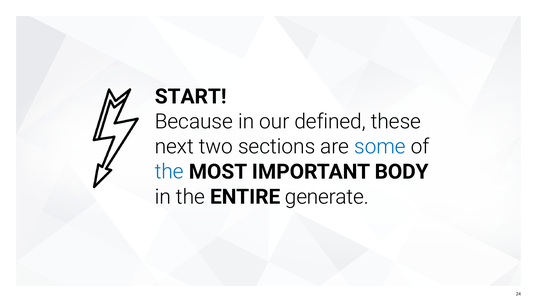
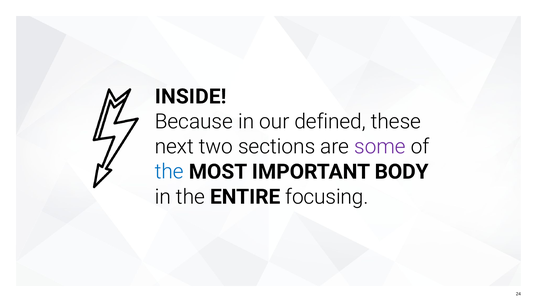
START: START -> INSIDE
some colour: blue -> purple
generate: generate -> focusing
